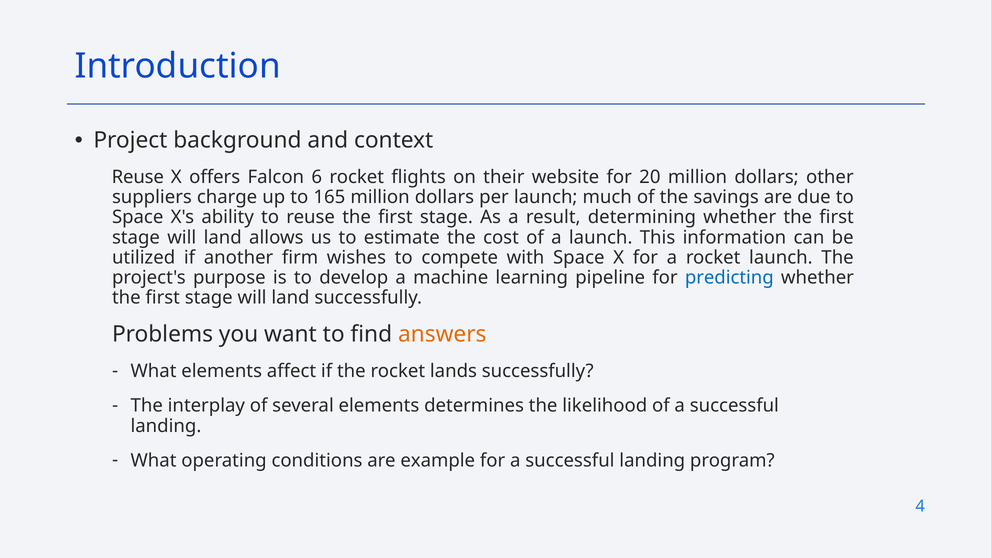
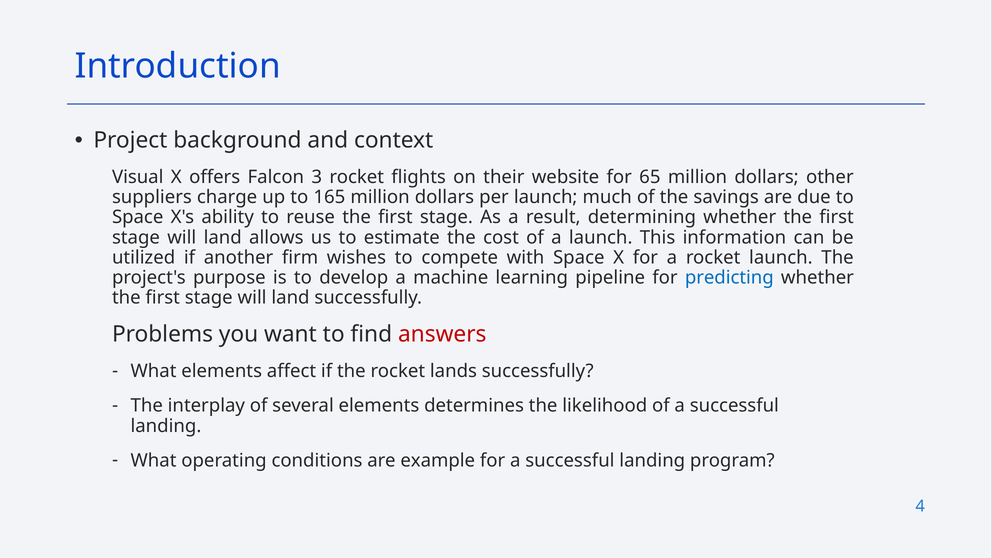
Reuse at (138, 177): Reuse -> Visual
6: 6 -> 3
20: 20 -> 65
answers colour: orange -> red
